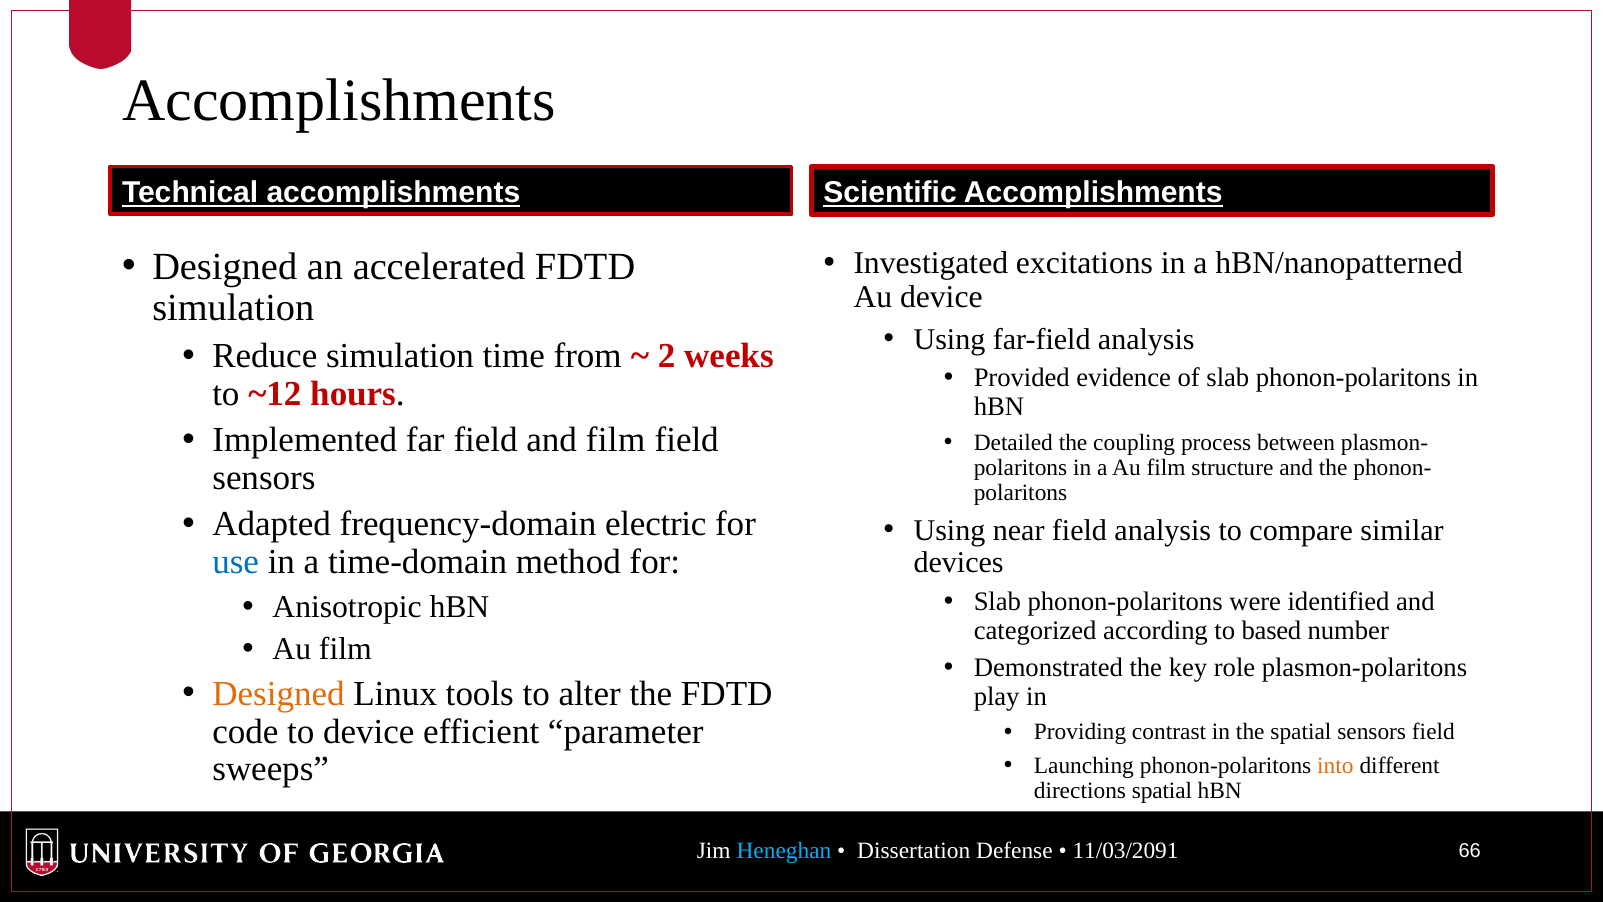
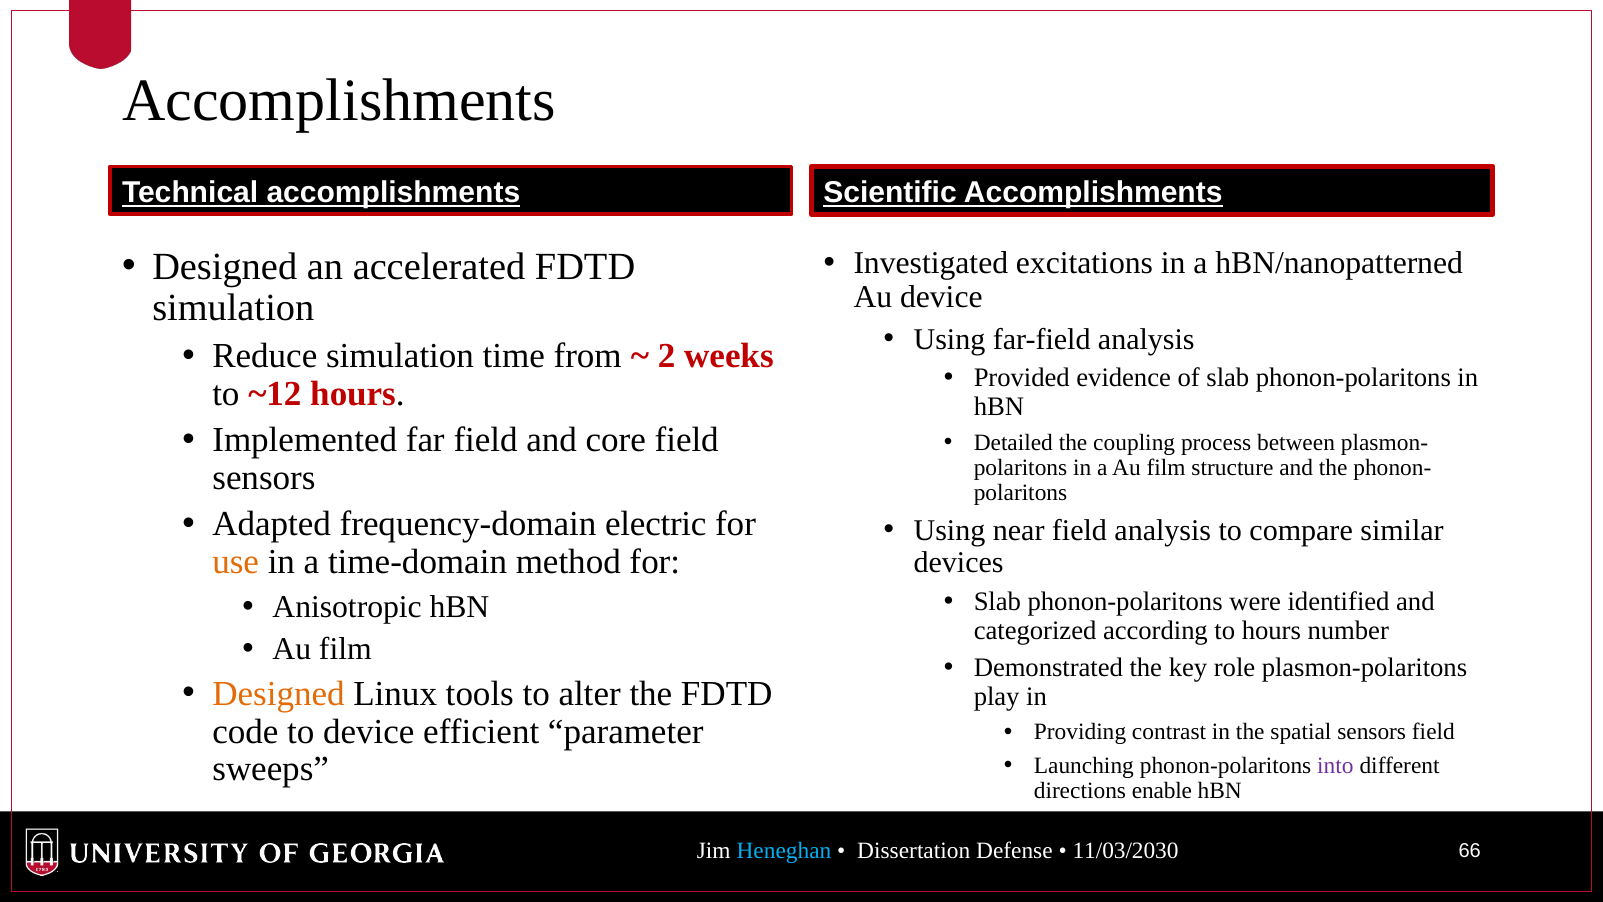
and film: film -> core
use colour: blue -> orange
to based: based -> hours
into colour: orange -> purple
directions spatial: spatial -> enable
11/03/2091: 11/03/2091 -> 11/03/2030
